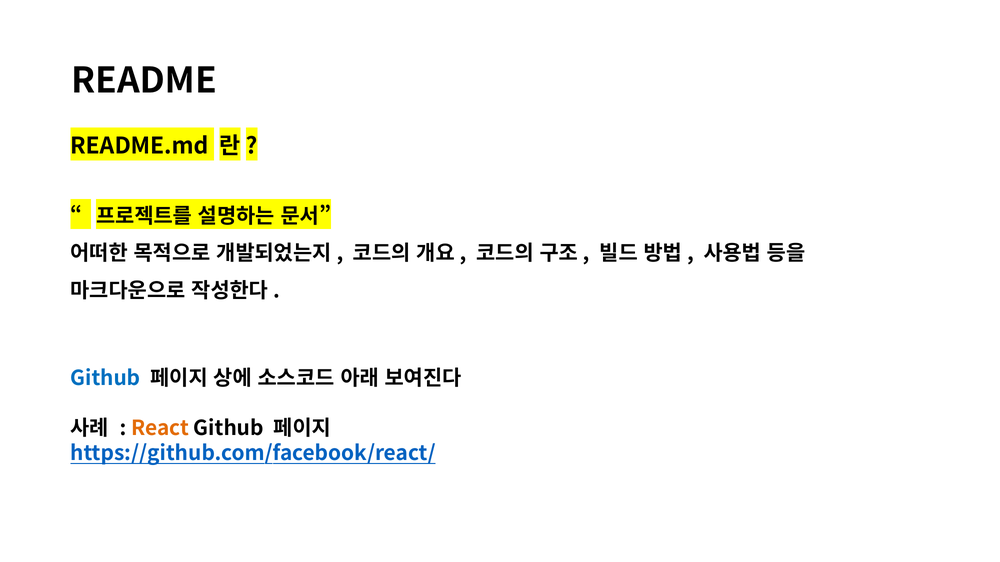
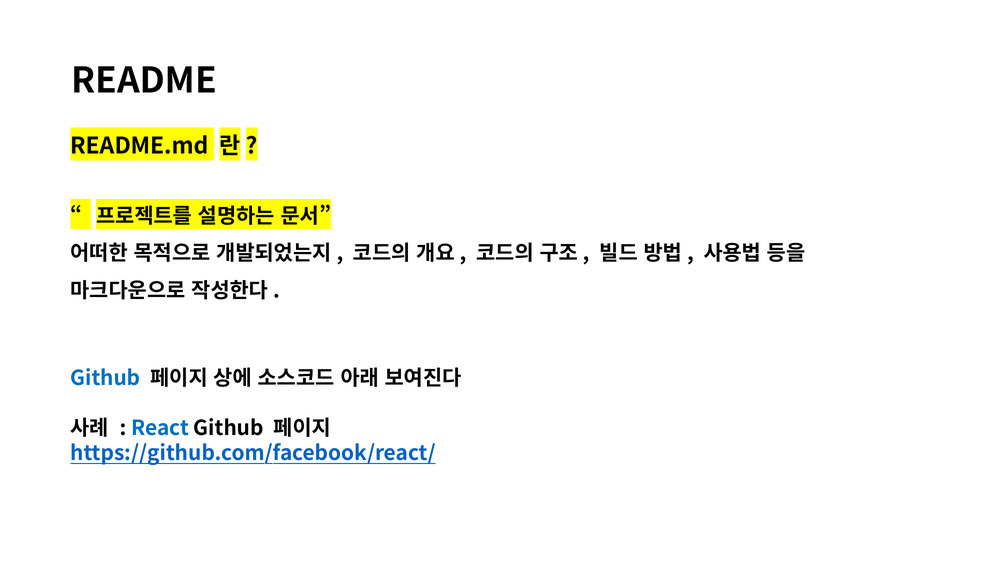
React colour: orange -> blue
